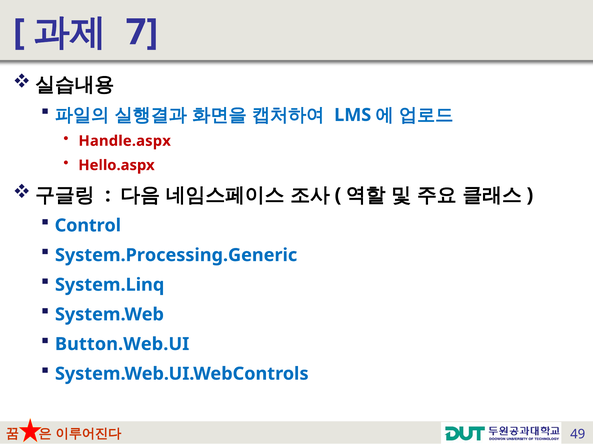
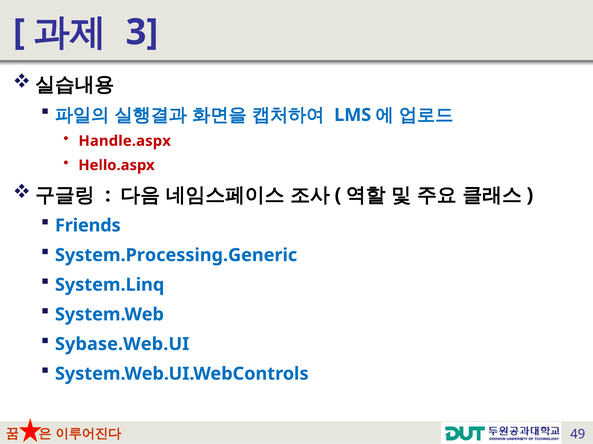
7: 7 -> 3
Control: Control -> Friends
Button.Web.UI: Button.Web.UI -> Sybase.Web.UI
